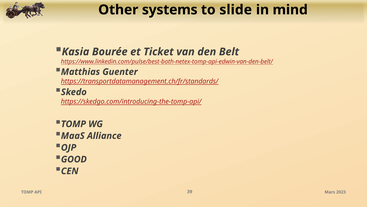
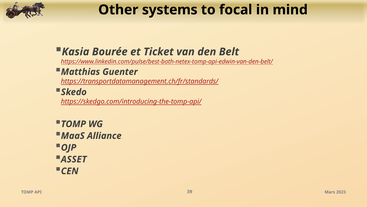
slide: slide -> focal
GOOD: GOOD -> ASSET
